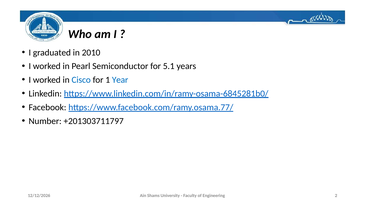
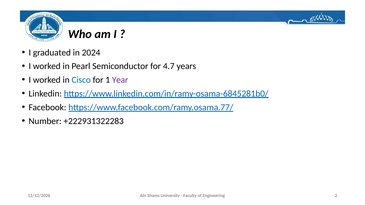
2010: 2010 -> 2024
5.1: 5.1 -> 4.7
Year colour: blue -> purple
+201303711797: +201303711797 -> +222931322283
